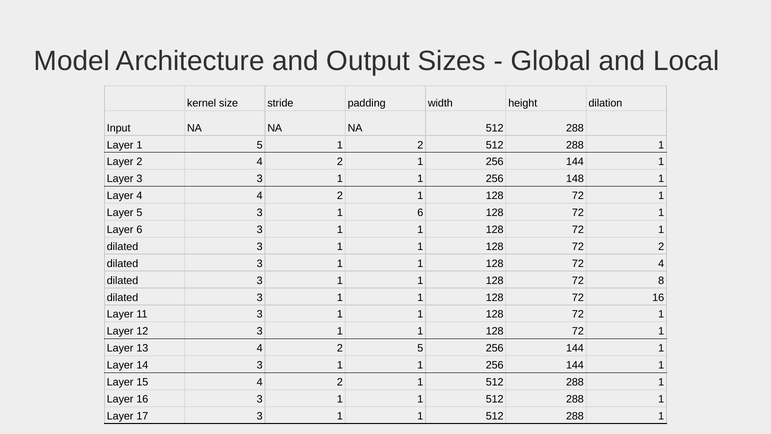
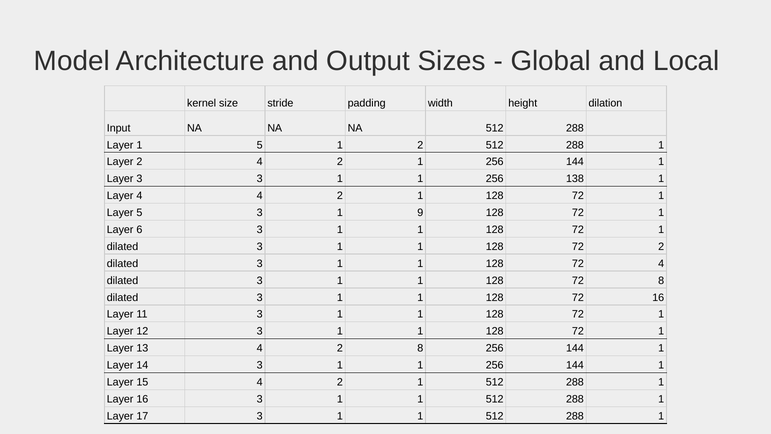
148: 148 -> 138
1 6: 6 -> 9
2 5: 5 -> 8
